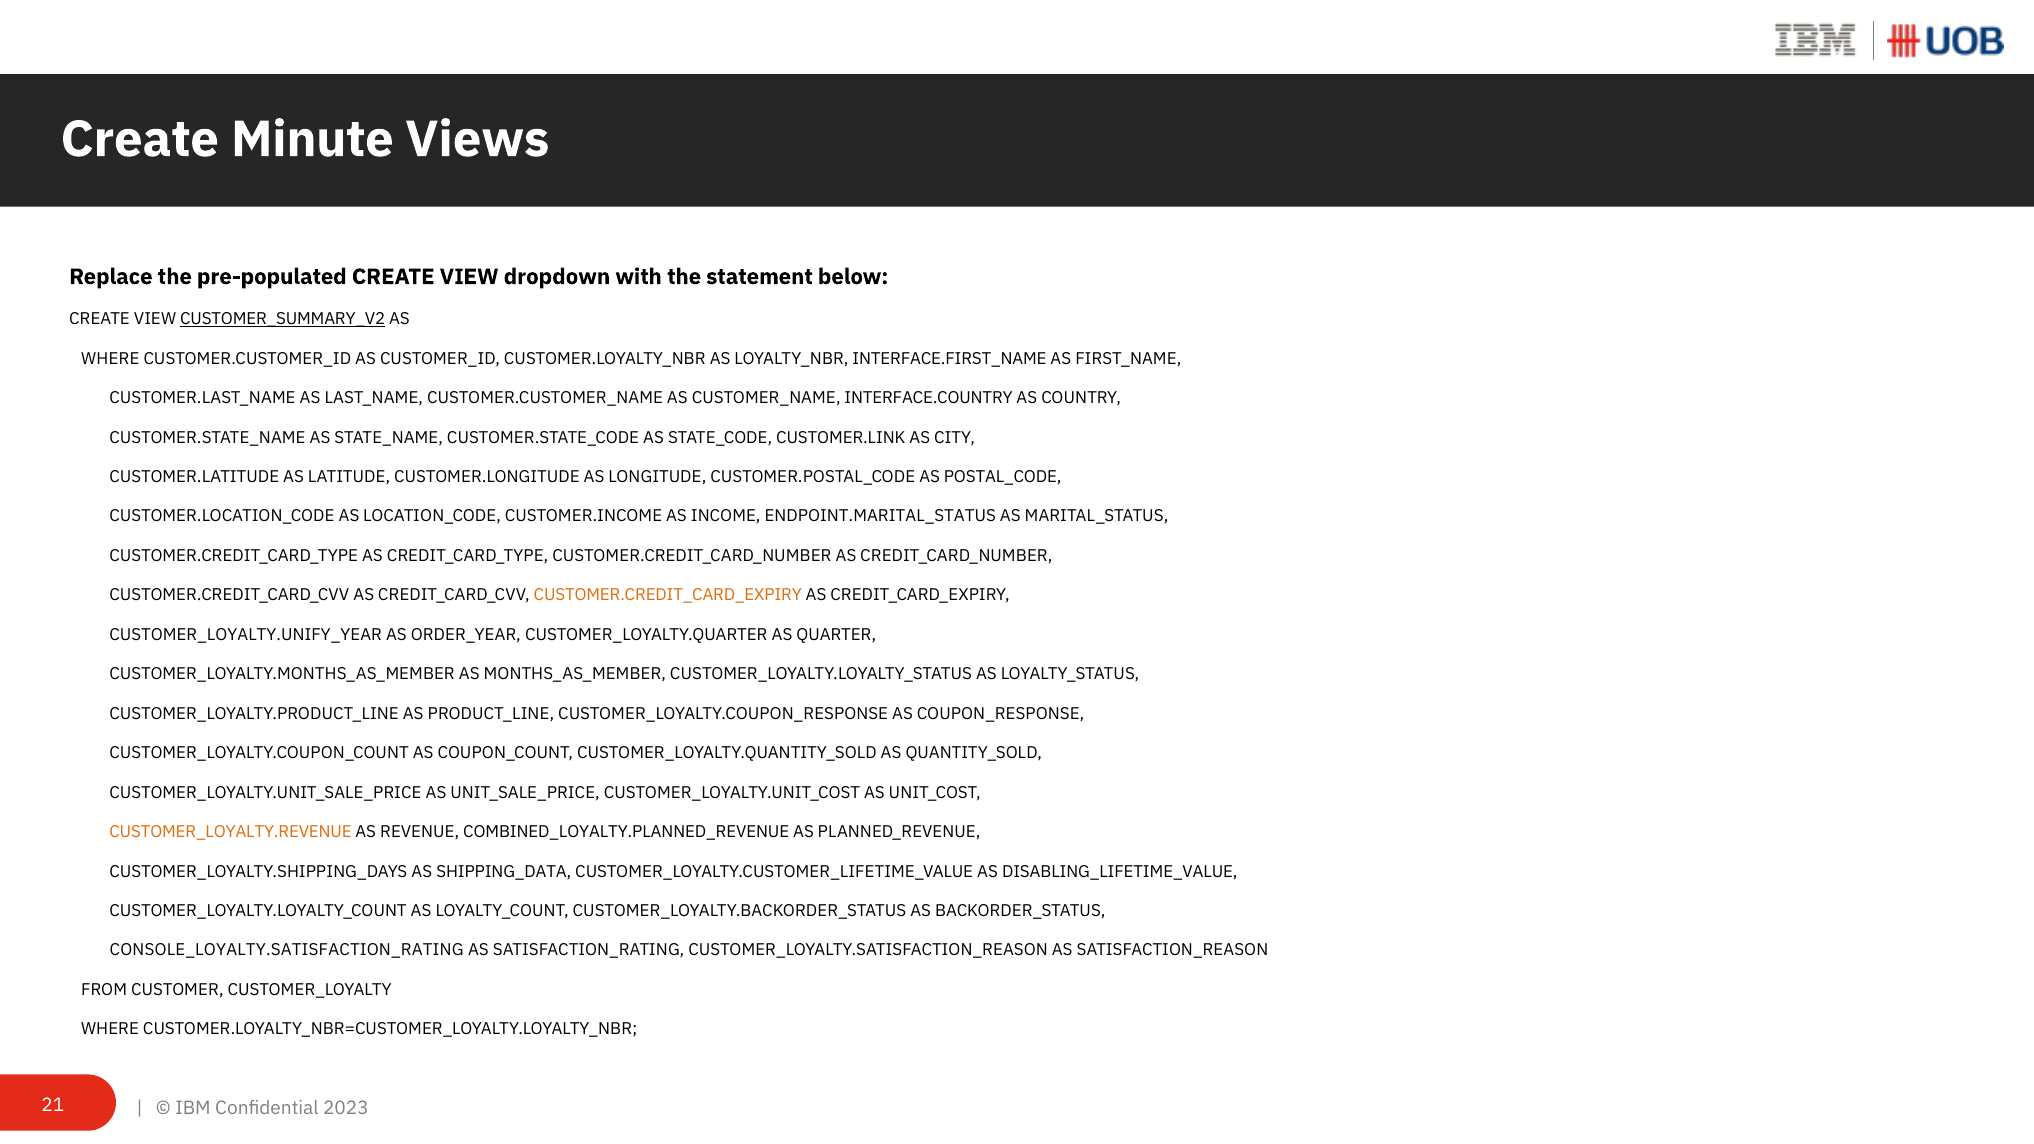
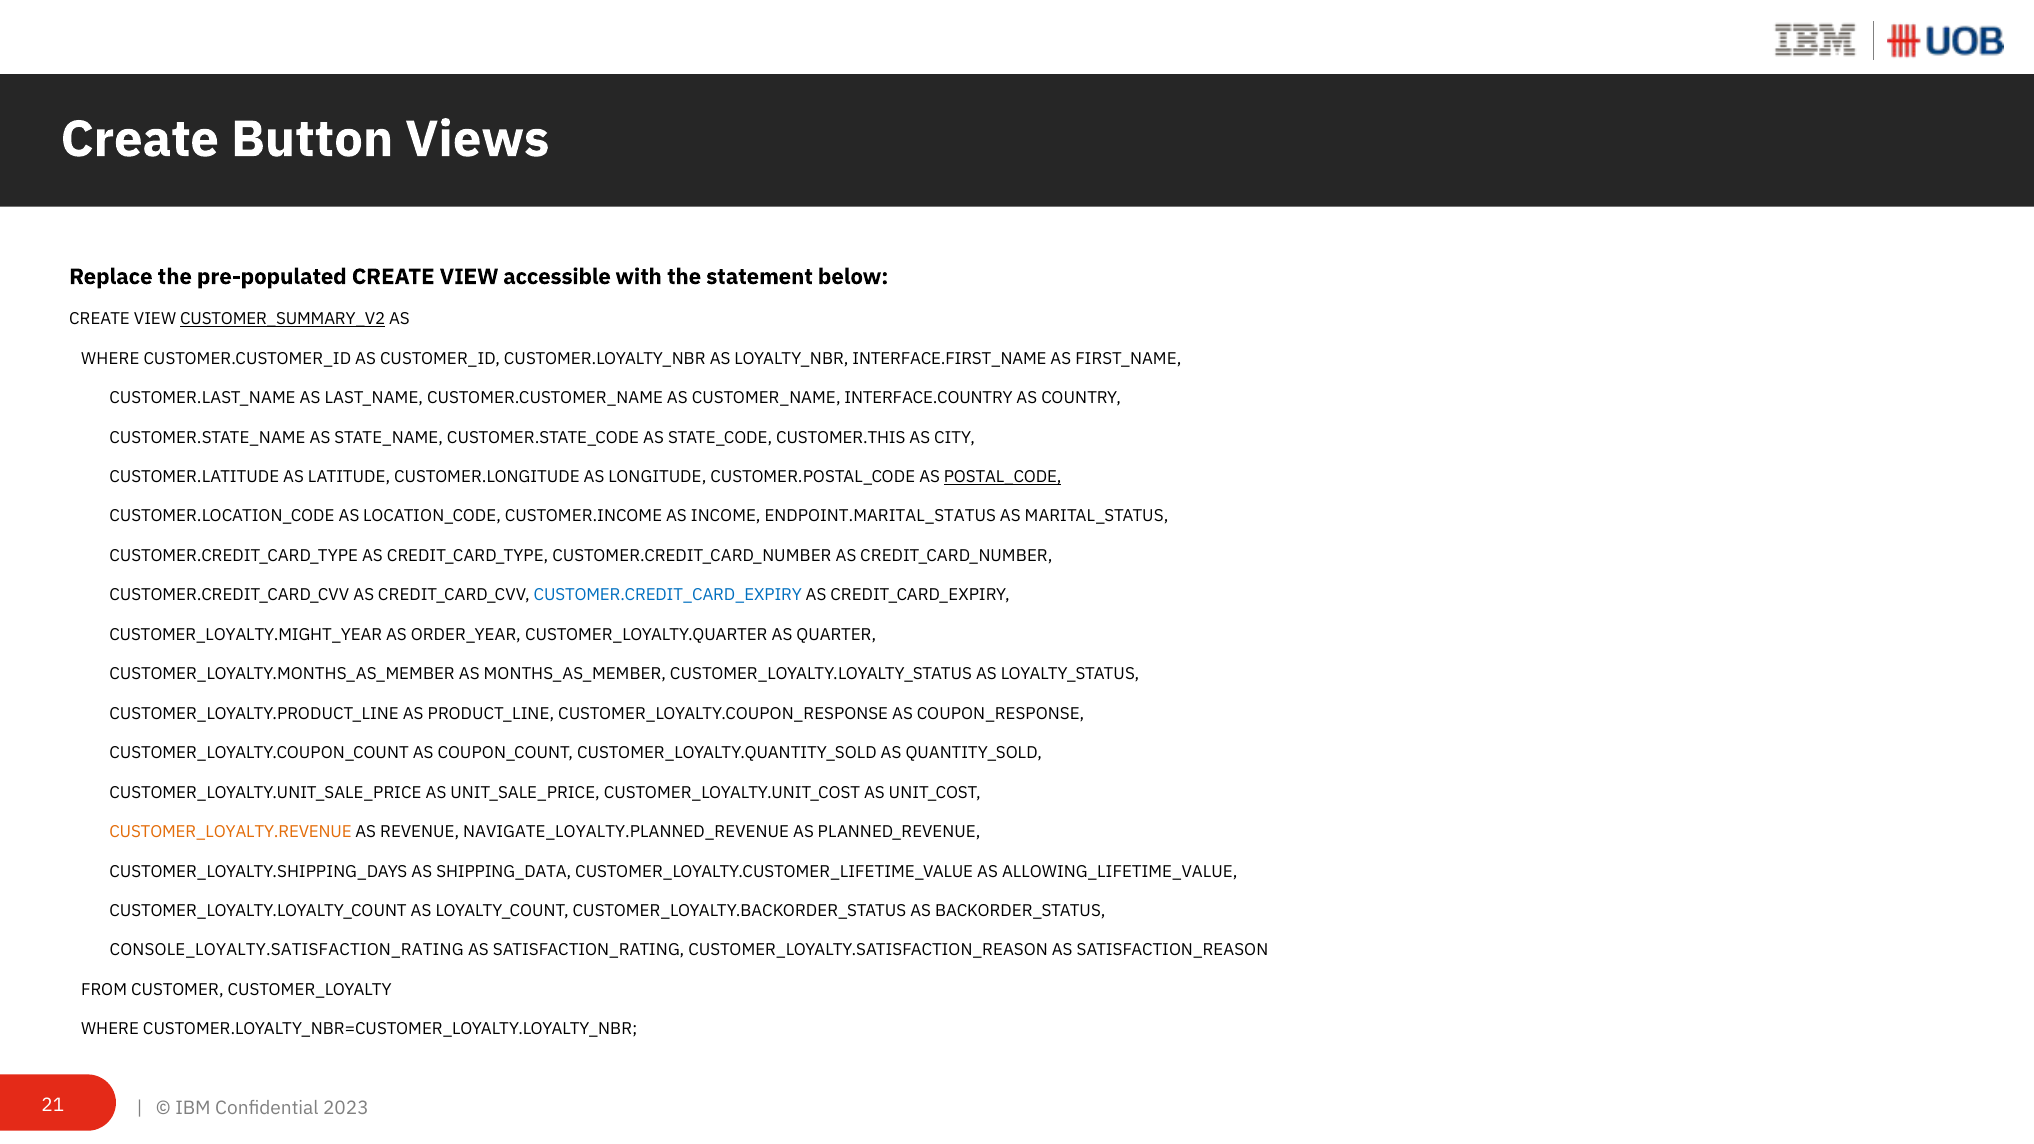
Minute: Minute -> Button
dropdown: dropdown -> accessible
CUSTOMER.LINK: CUSTOMER.LINK -> CUSTOMER.THIS
POSTAL_CODE underline: none -> present
CUSTOMER.CREDIT_CARD_EXPIRY colour: orange -> blue
CUSTOMER_LOYALTY.UNIFY_YEAR: CUSTOMER_LOYALTY.UNIFY_YEAR -> CUSTOMER_LOYALTY.MIGHT_YEAR
COMBINED_LOYALTY.PLANNED_REVENUE: COMBINED_LOYALTY.PLANNED_REVENUE -> NAVIGATE_LOYALTY.PLANNED_REVENUE
DISABLING_LIFETIME_VALUE: DISABLING_LIFETIME_VALUE -> ALLOWING_LIFETIME_VALUE
